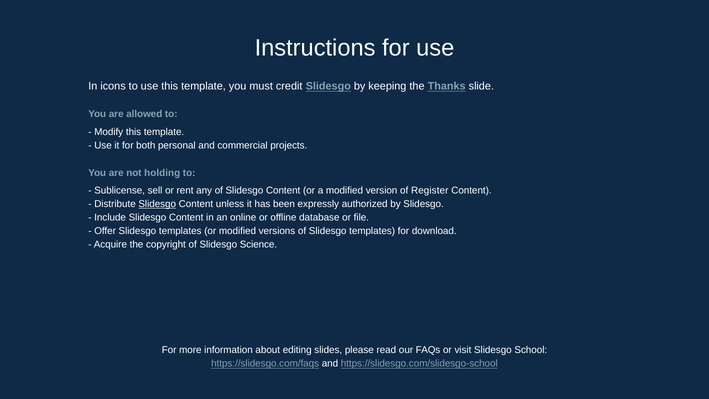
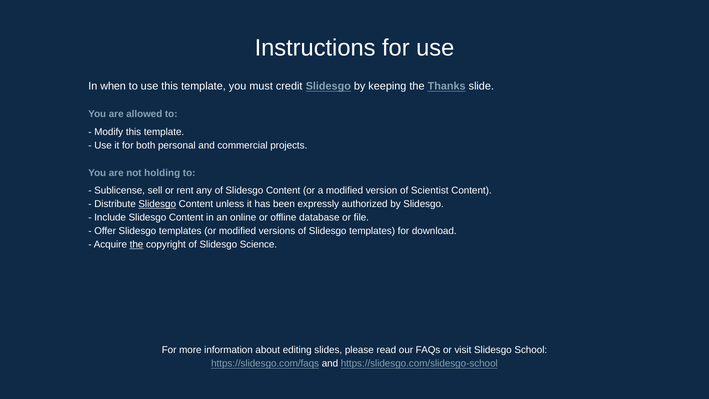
icons: icons -> when
Register: Register -> Scientist
the at (137, 245) underline: none -> present
